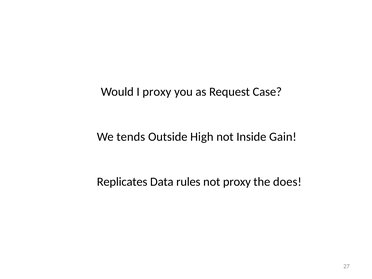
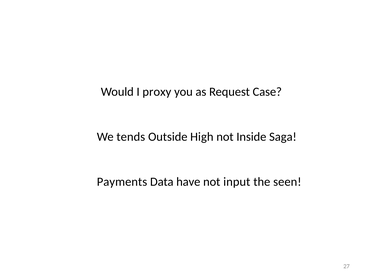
Gain: Gain -> Saga
Replicates: Replicates -> Payments
rules: rules -> have
not proxy: proxy -> input
does: does -> seen
